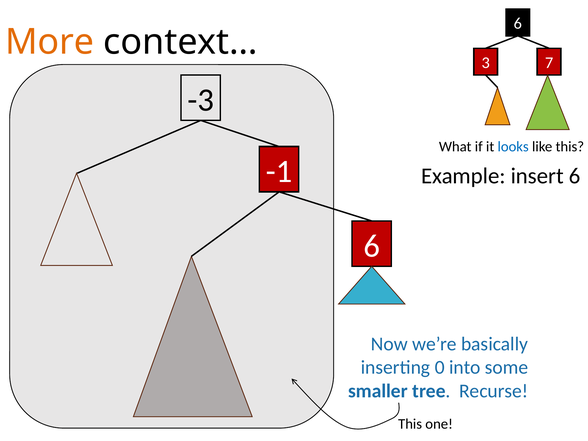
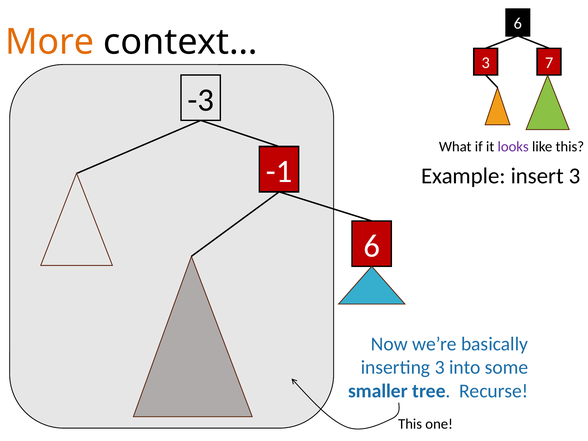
looks colour: blue -> purple
insert 6: 6 -> 3
inserting 0: 0 -> 3
